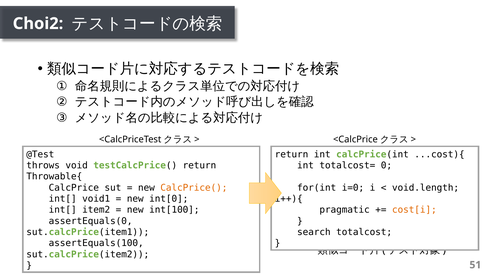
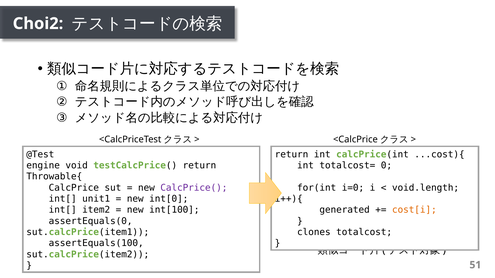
throws: throws -> engine
CalcPrice( colour: orange -> purple
void1: void1 -> unit1
pragmatic: pragmatic -> generated
search: search -> clones
